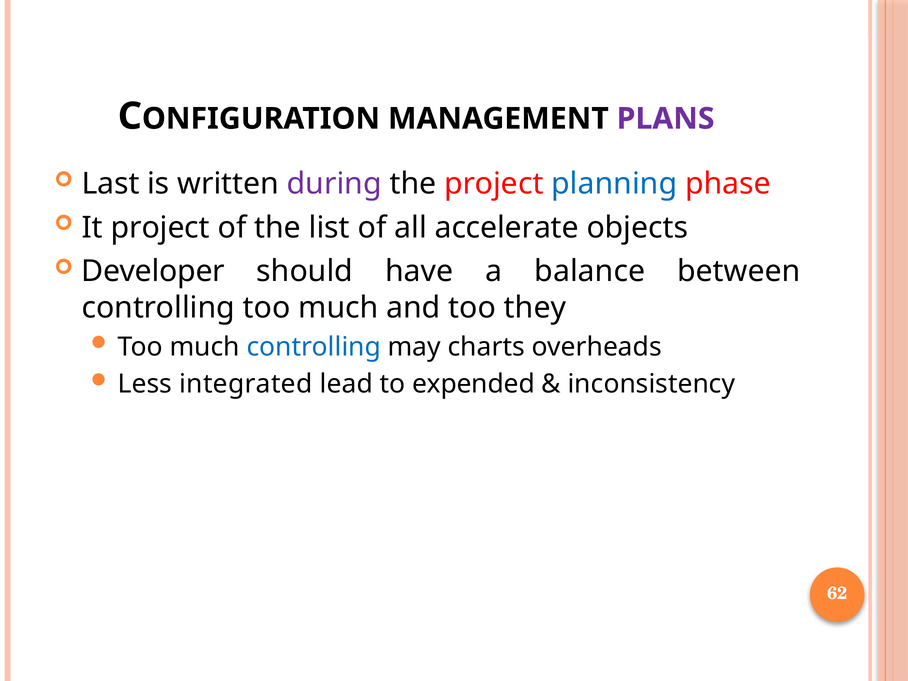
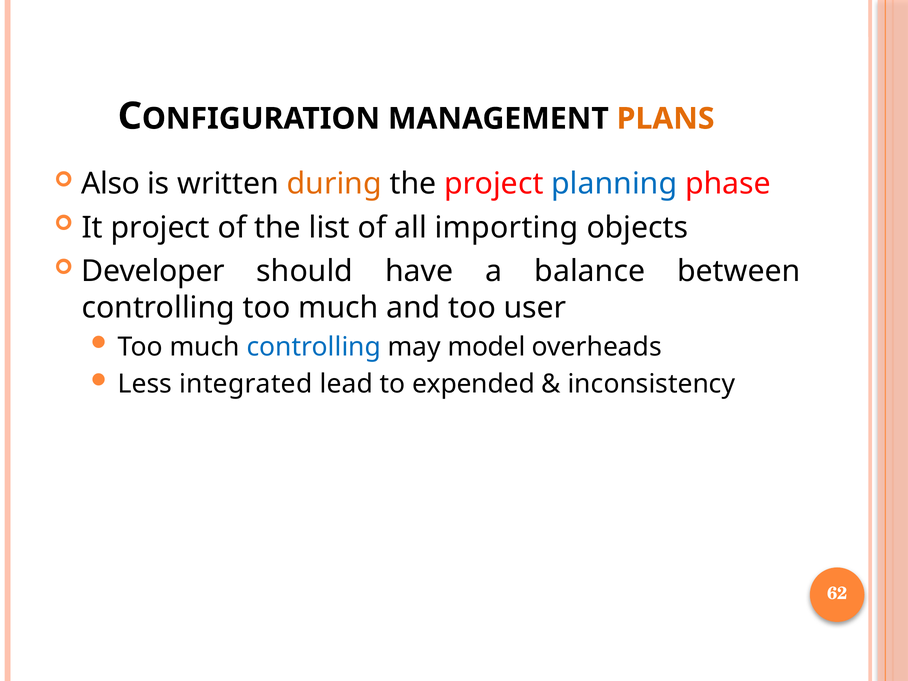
PLANS colour: purple -> orange
Last: Last -> Also
during colour: purple -> orange
accelerate: accelerate -> importing
they: they -> user
charts: charts -> model
